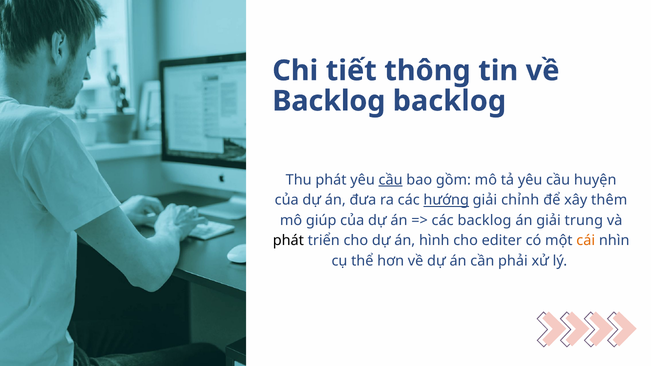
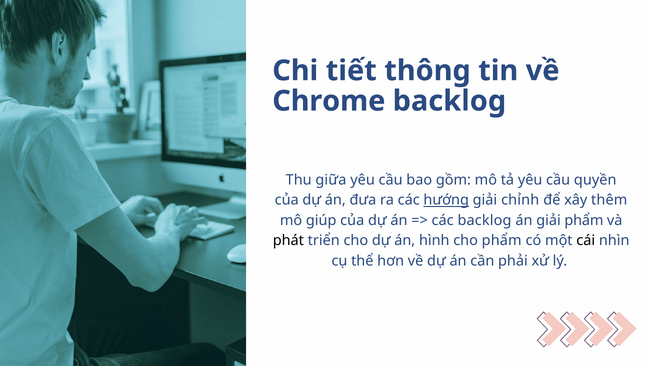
Backlog at (329, 101): Backlog -> Chrome
Thu phát: phát -> giữa
cầu at (391, 180) underline: present -> none
huyện: huyện -> quyền
giải trung: trung -> phẩm
cho editer: editer -> phẩm
cái colour: orange -> black
